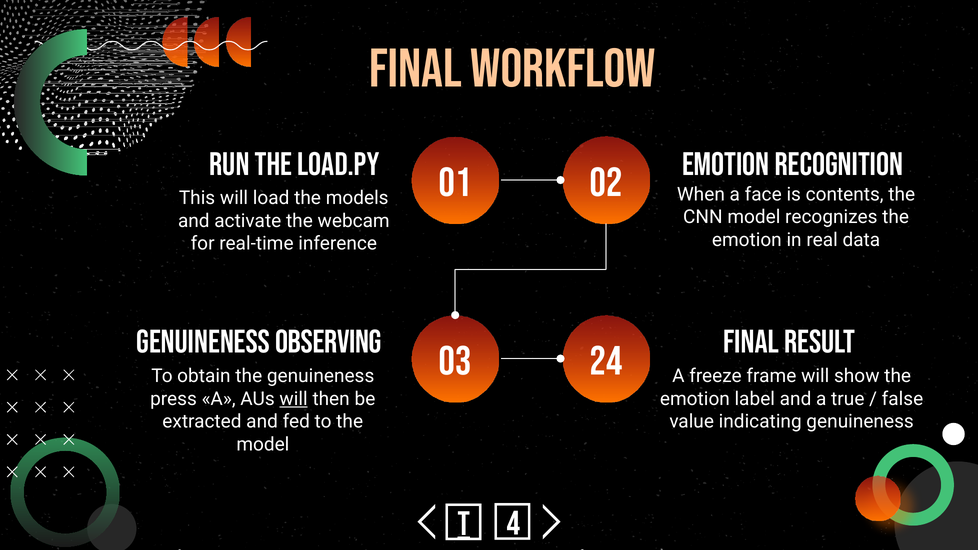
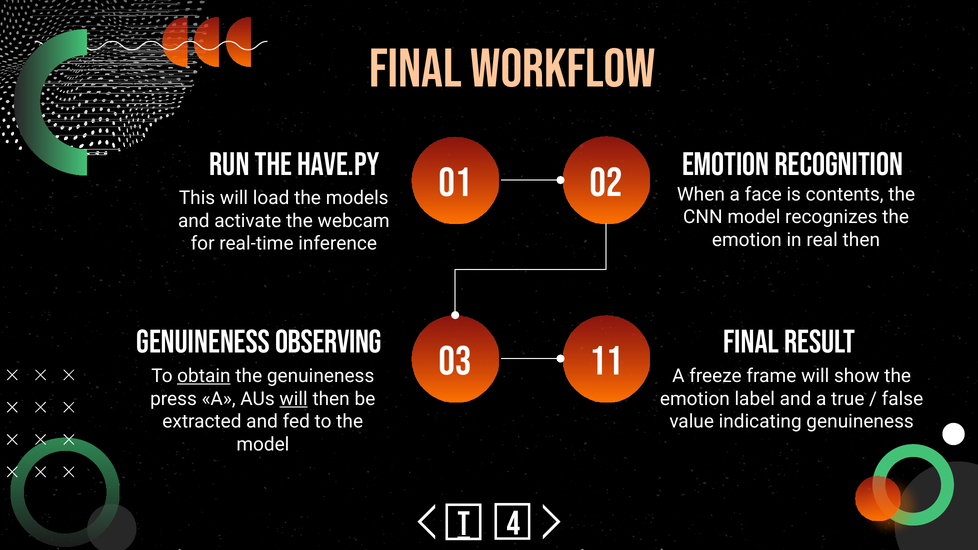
load.py: load.py -> have.py
real data: data -> then
24: 24 -> 11
obtain underline: none -> present
